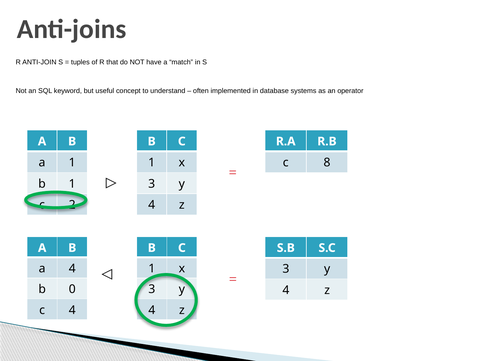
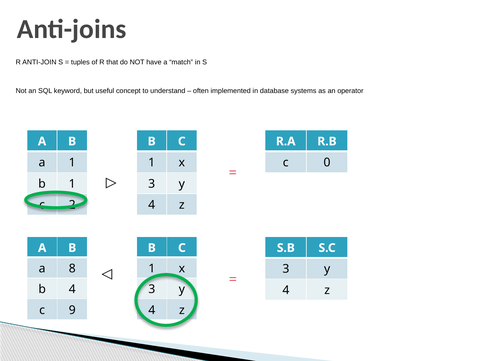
8: 8 -> 0
a 4: 4 -> 8
b 0: 0 -> 4
c 4: 4 -> 9
